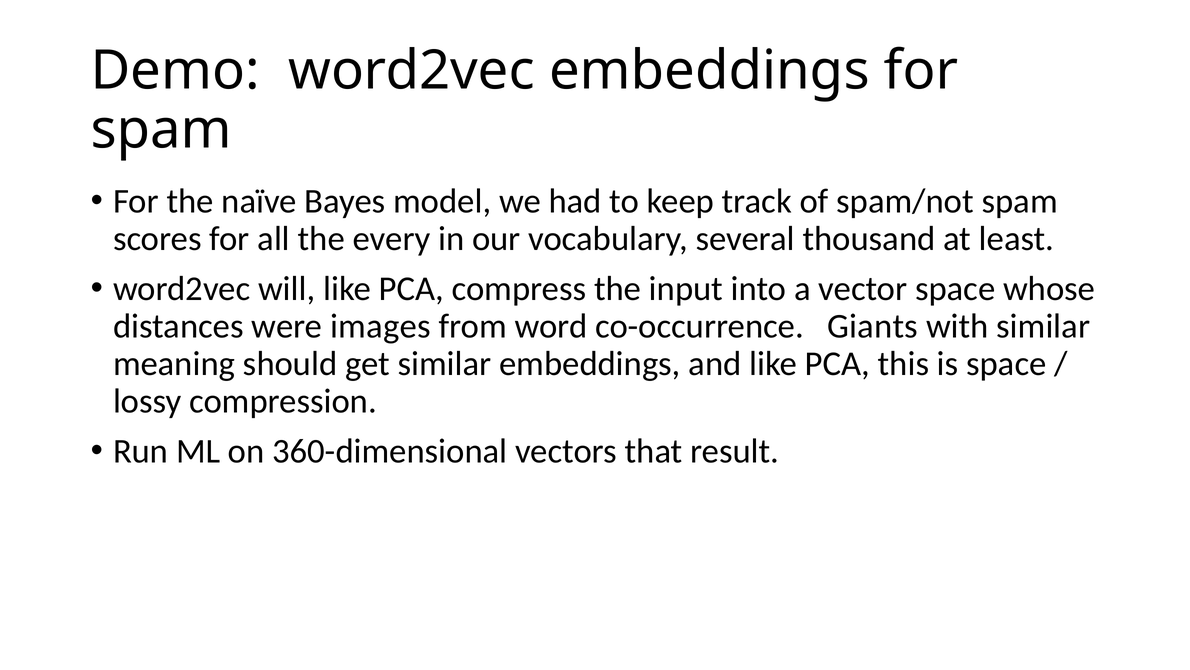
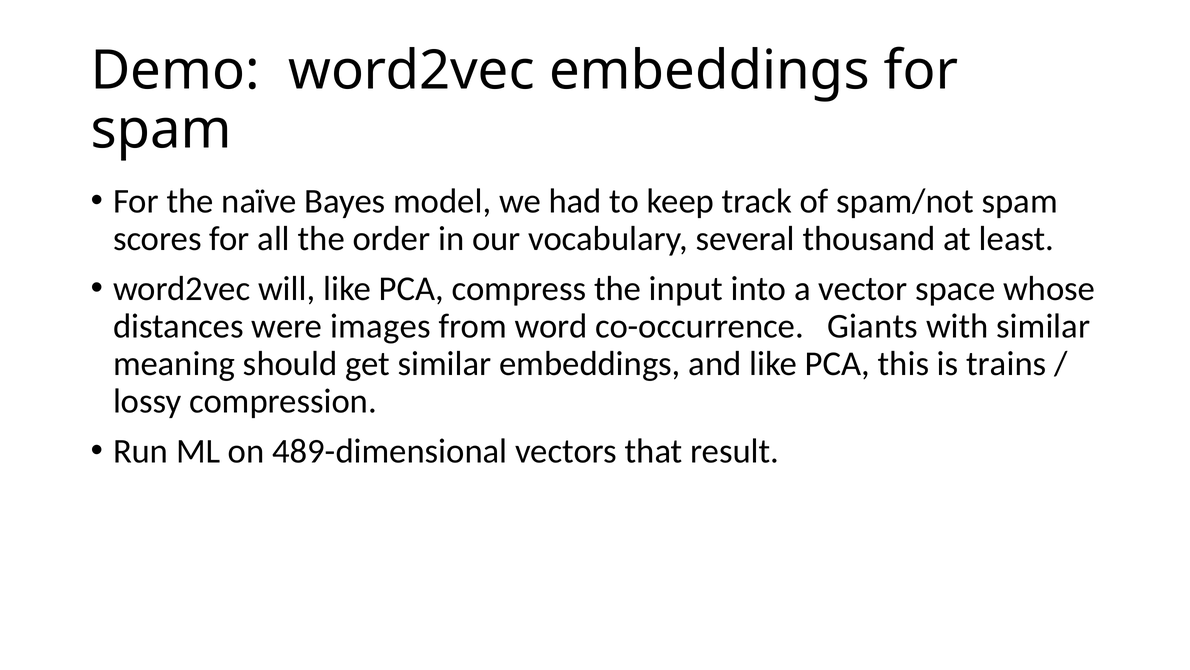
every: every -> order
is space: space -> trains
360-dimensional: 360-dimensional -> 489-dimensional
